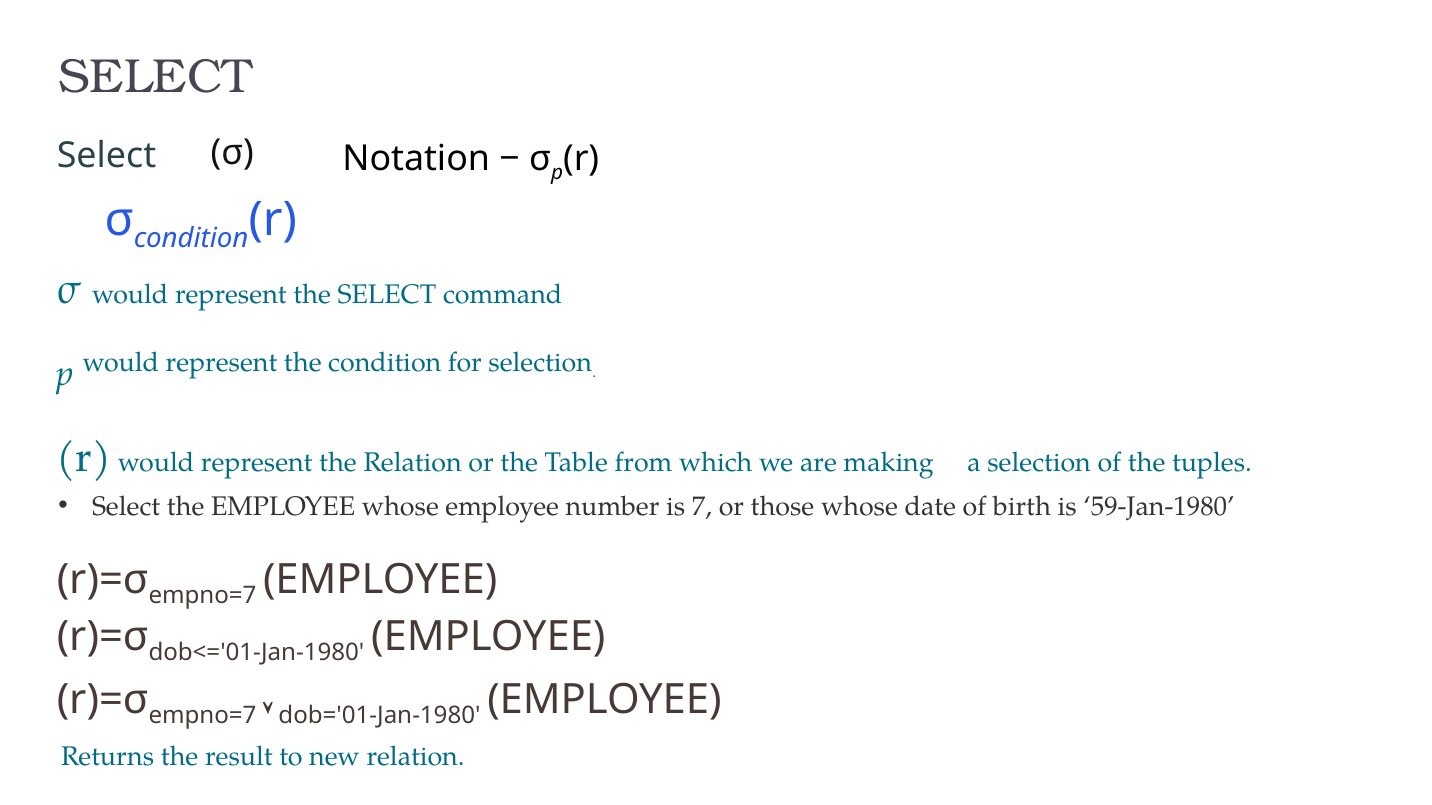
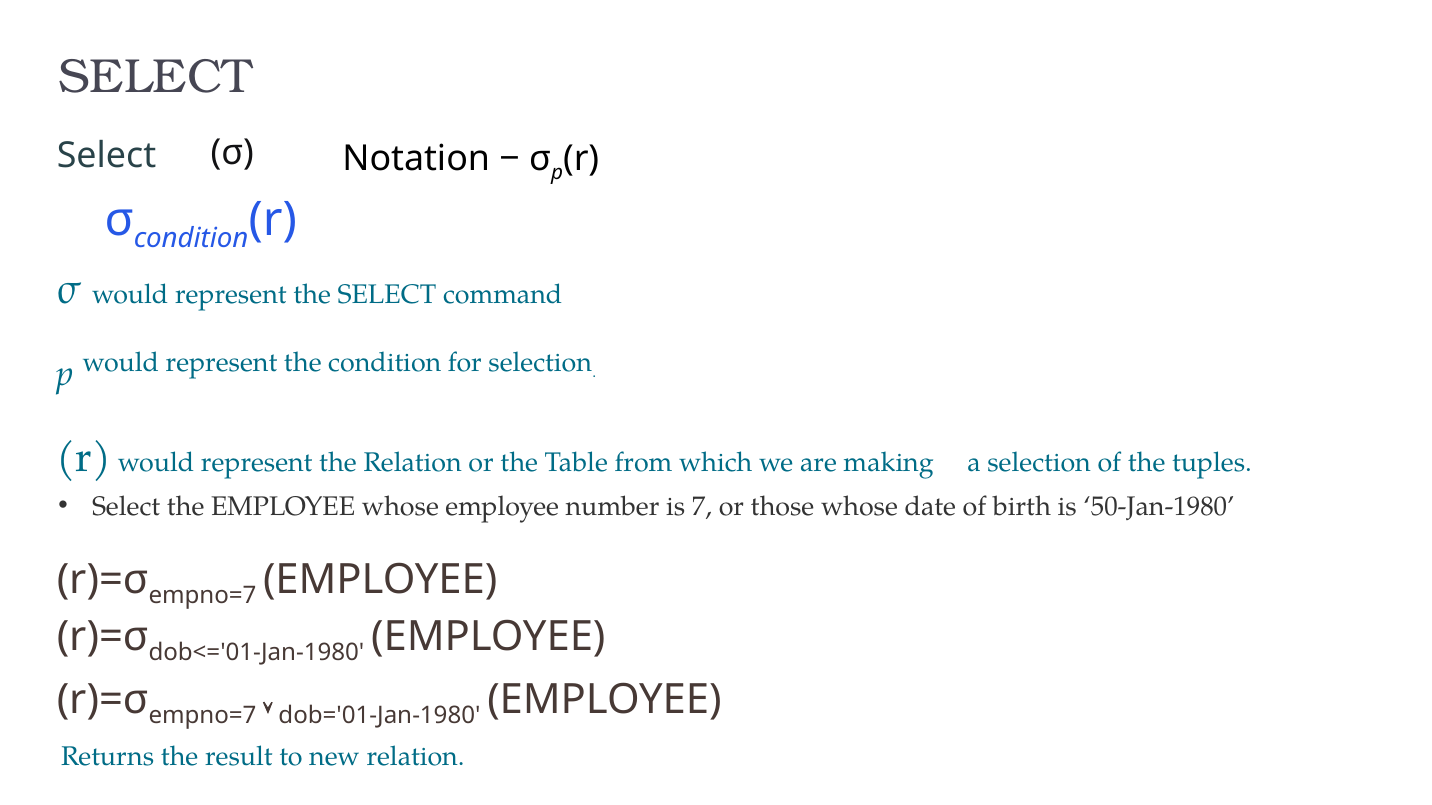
59-Jan-1980: 59-Jan-1980 -> 50-Jan-1980
